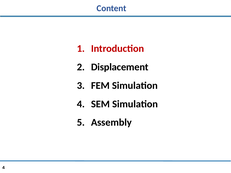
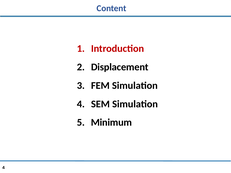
Assembly: Assembly -> Minimum
